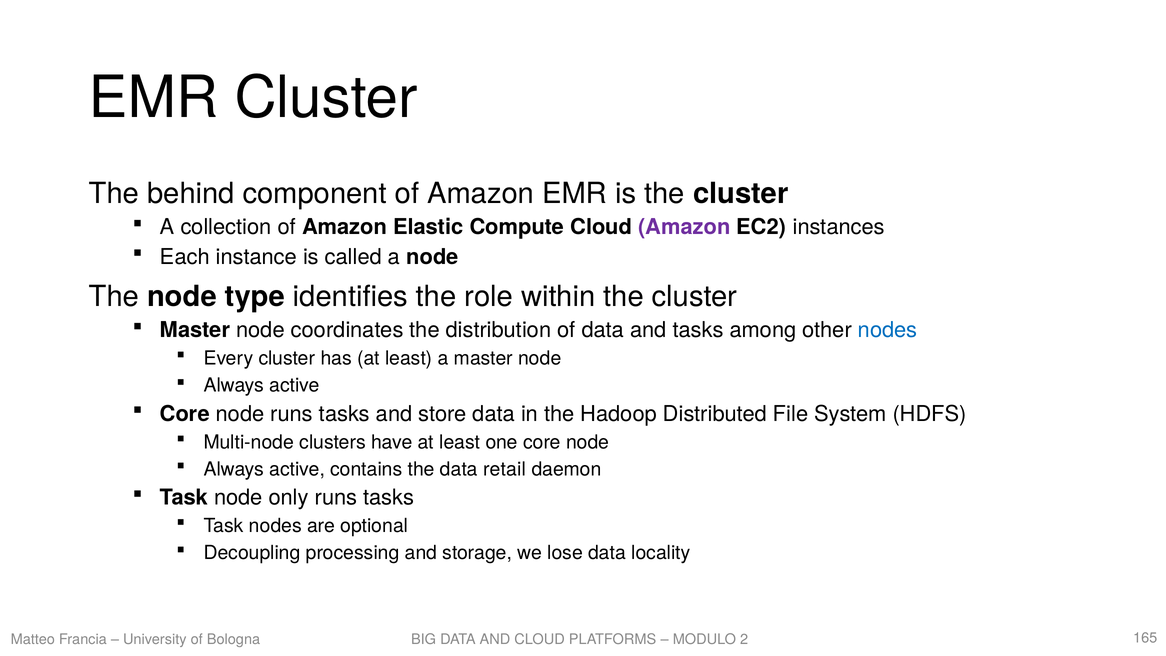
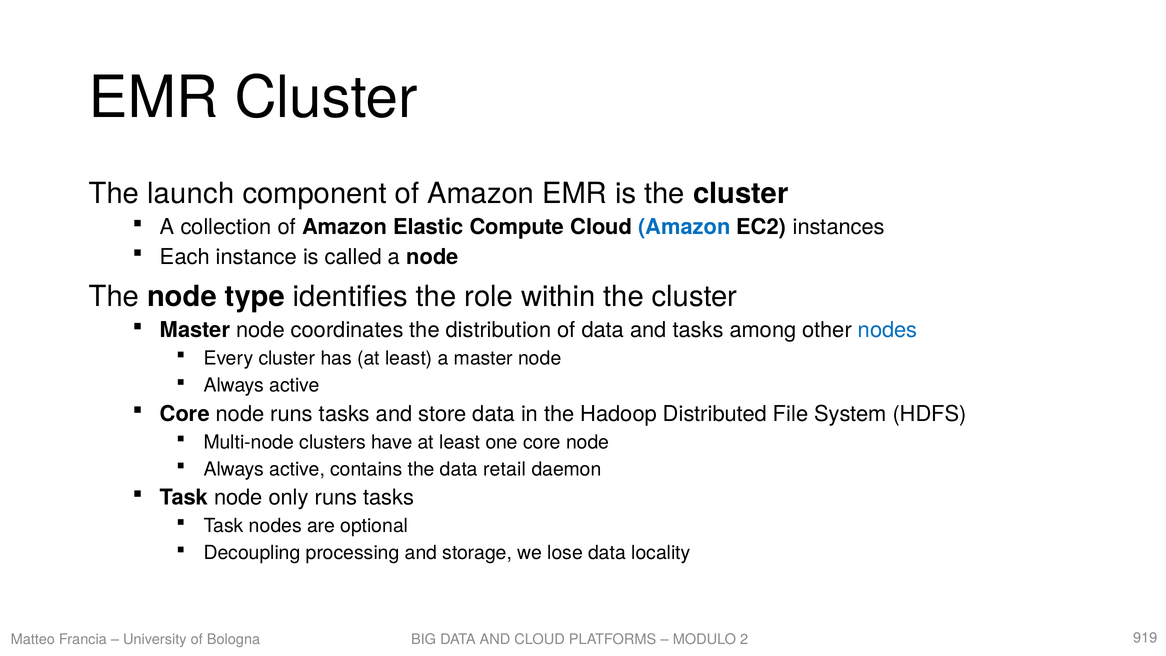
behind: behind -> launch
Amazon at (684, 227) colour: purple -> blue
165: 165 -> 919
